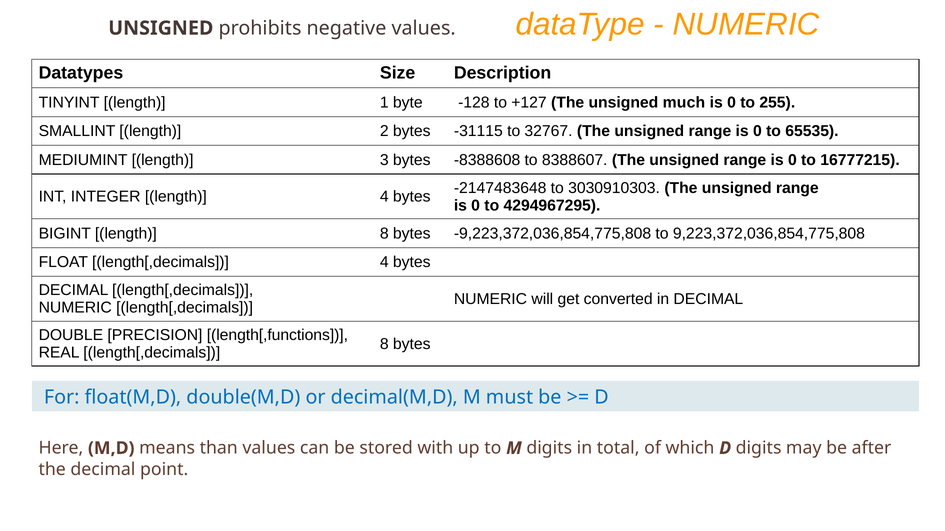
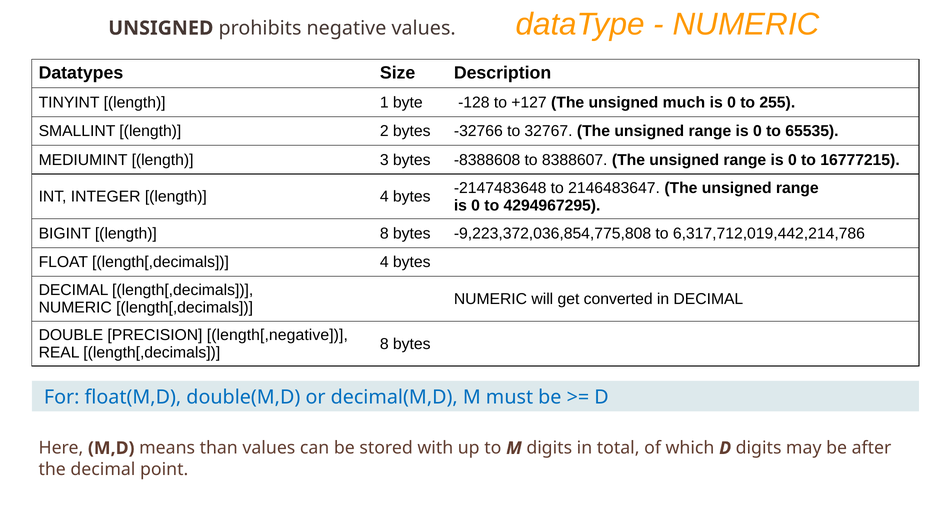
-31115: -31115 -> -32766
3030910303: 3030910303 -> 2146483647
9,223,372,036,854,775,808: 9,223,372,036,854,775,808 -> 6,317,712,019,442,214,786
length[,functions: length[,functions -> length[,negative
